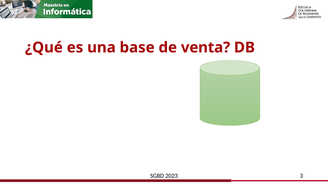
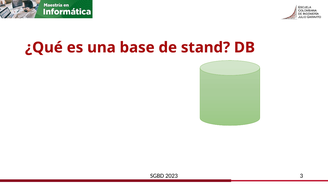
venta: venta -> stand
